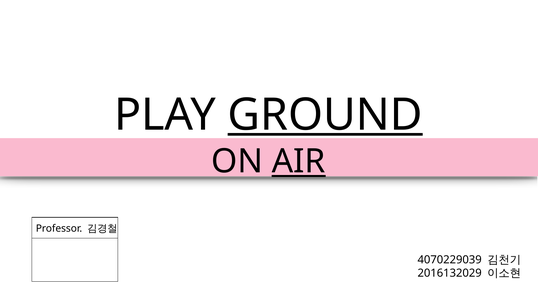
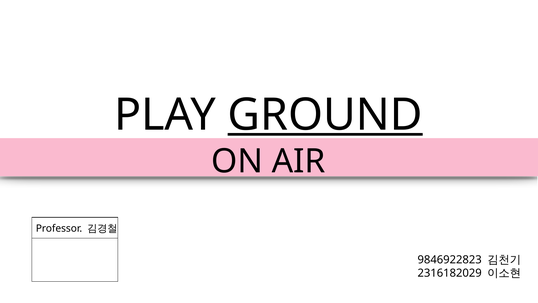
AIR underline: present -> none
4070229039: 4070229039 -> 9846922823
2016132029: 2016132029 -> 2316182029
